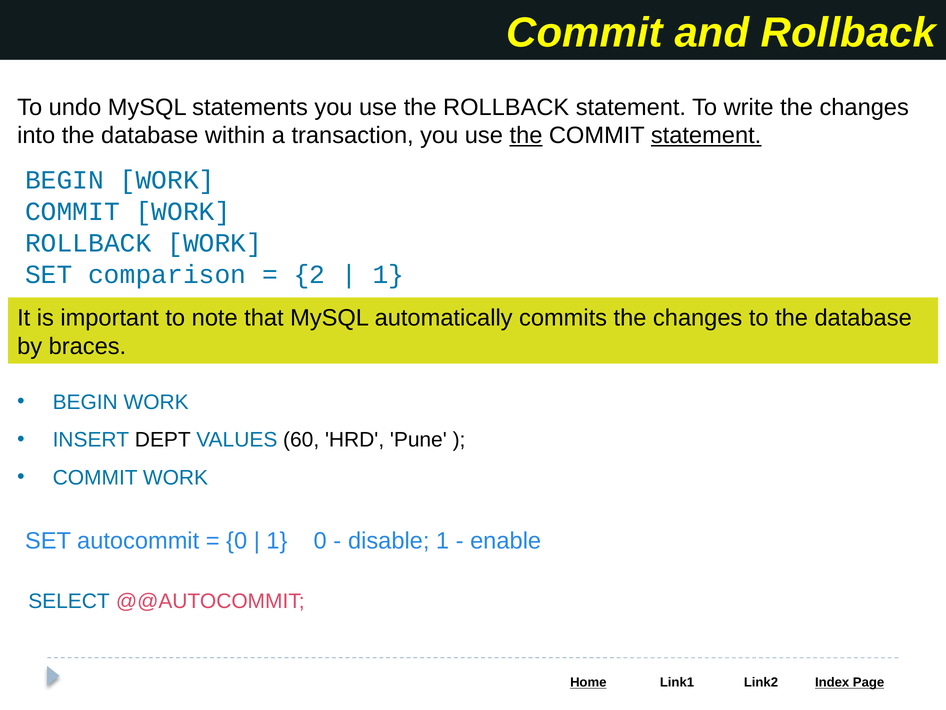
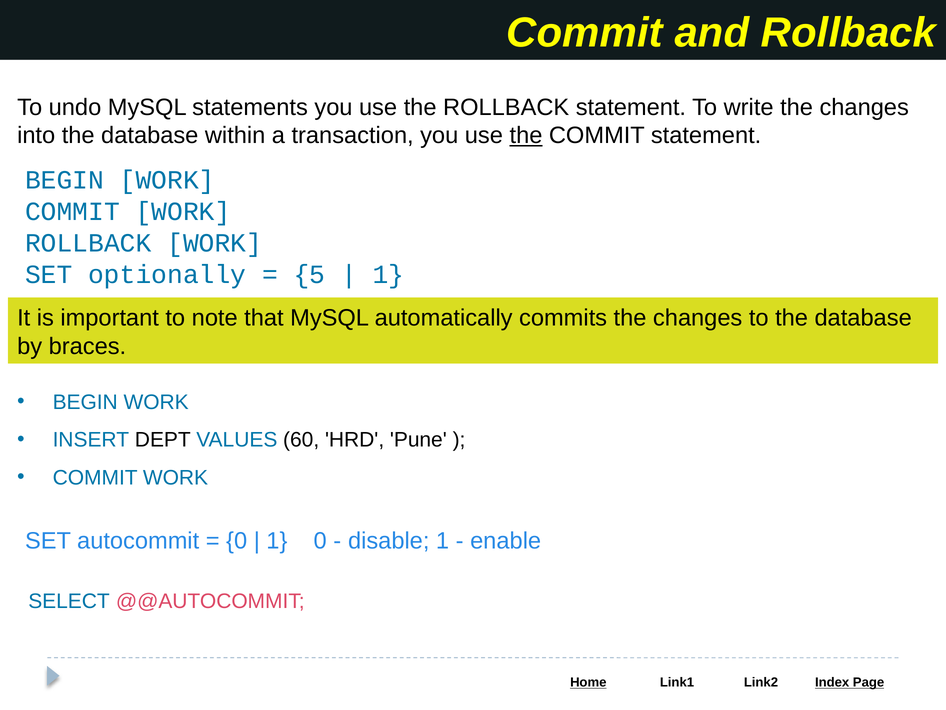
statement at (706, 136) underline: present -> none
comparison: comparison -> optionally
2: 2 -> 5
